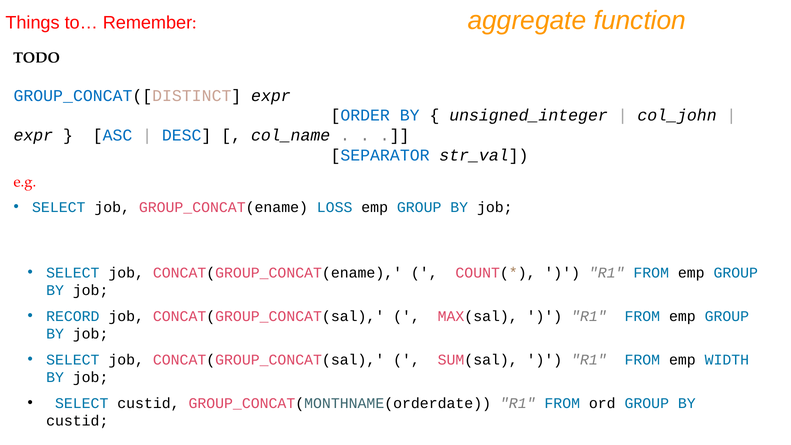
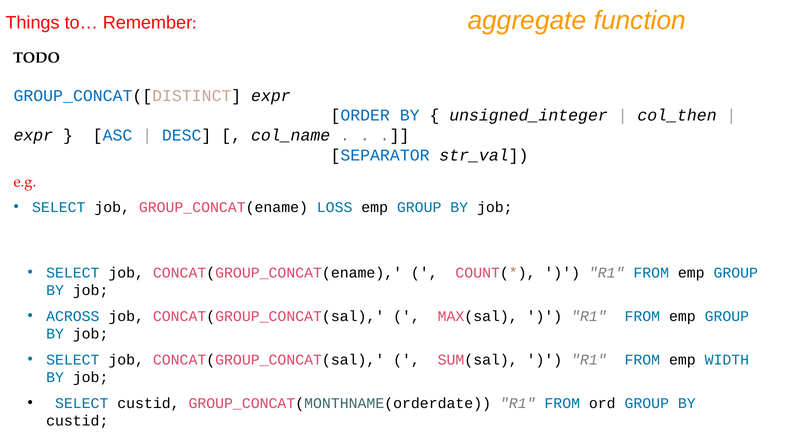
col_john: col_john -> col_then
RECORD: RECORD -> ACROSS
